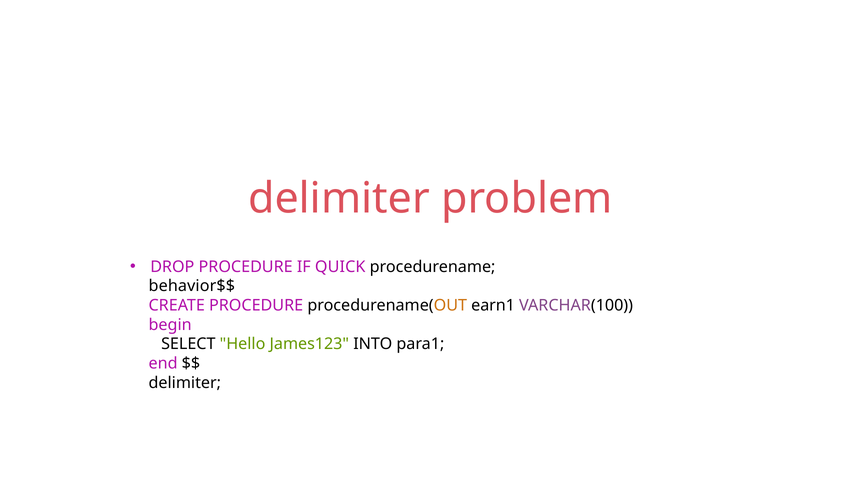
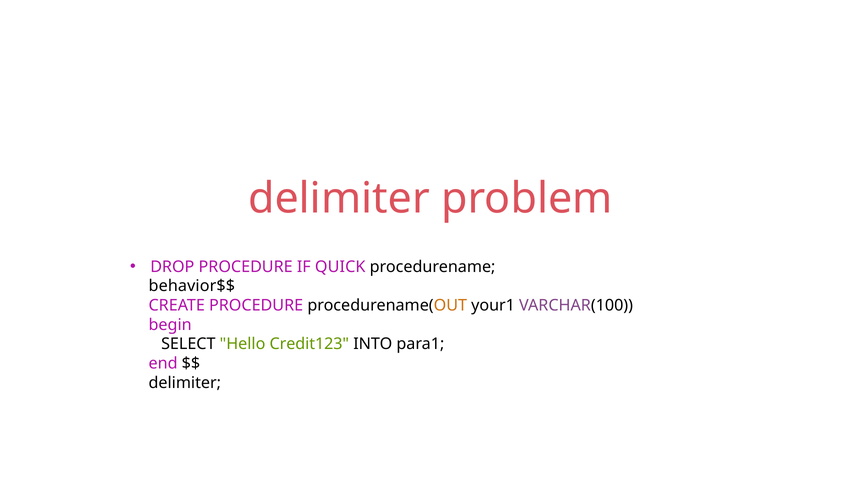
earn1: earn1 -> your1
James123: James123 -> Credit123
